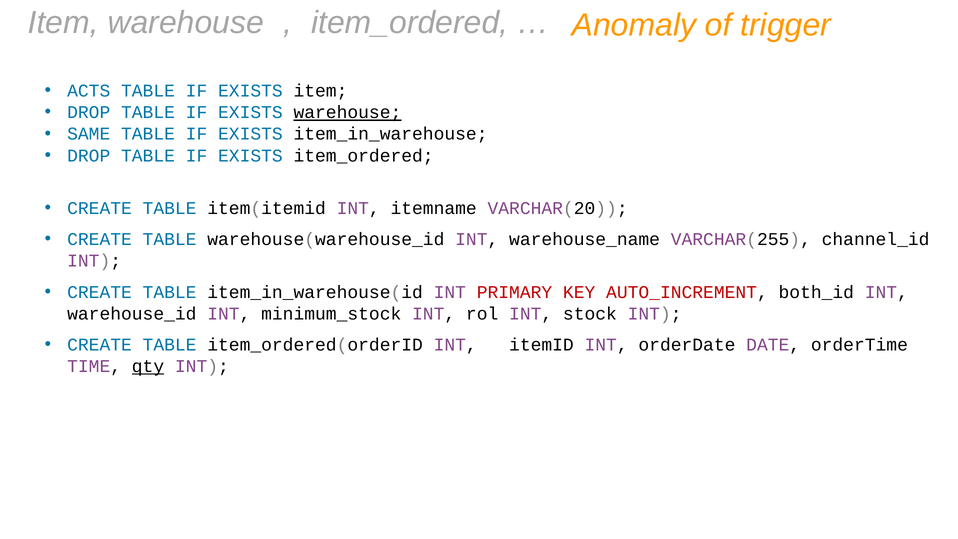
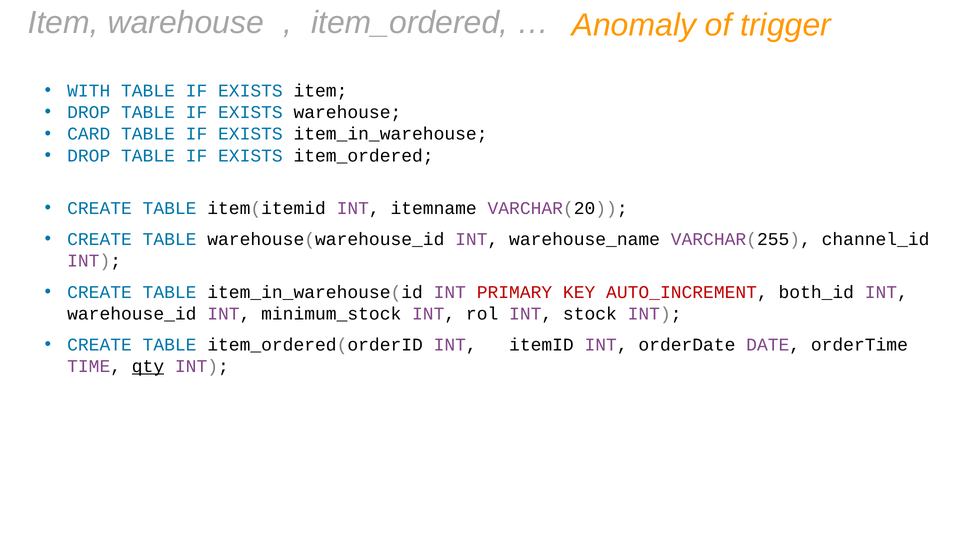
ACTS: ACTS -> WITH
warehouse at (347, 112) underline: present -> none
SAME: SAME -> CARD
